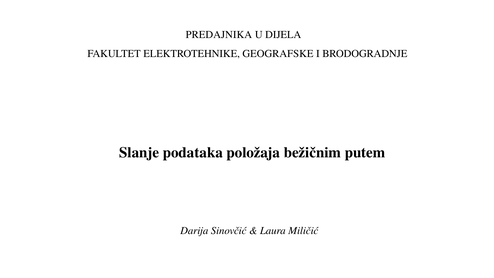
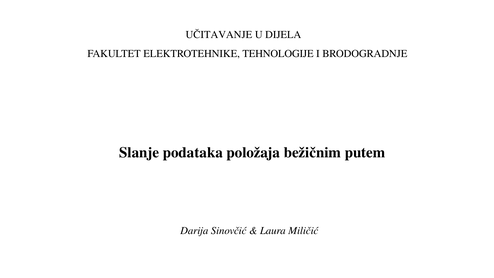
PREDAJNIKA: PREDAJNIKA -> UČITAVANJE
GEOGRAFSKE: GEOGRAFSKE -> TEHNOLOGIJE
